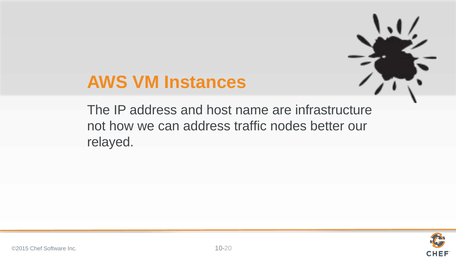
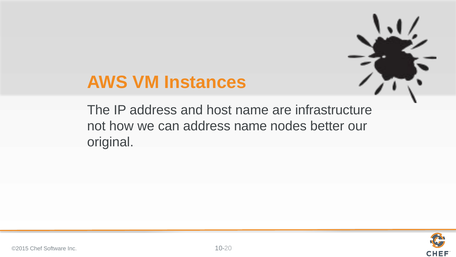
address traffic: traffic -> name
relayed: relayed -> original
